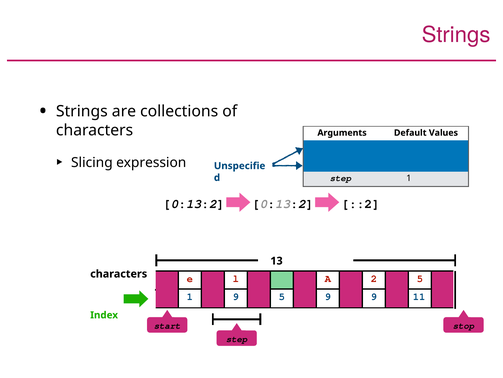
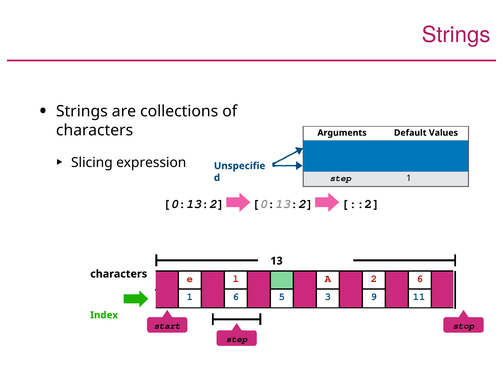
2 5: 5 -> 6
1 9: 9 -> 6
5 9: 9 -> 3
